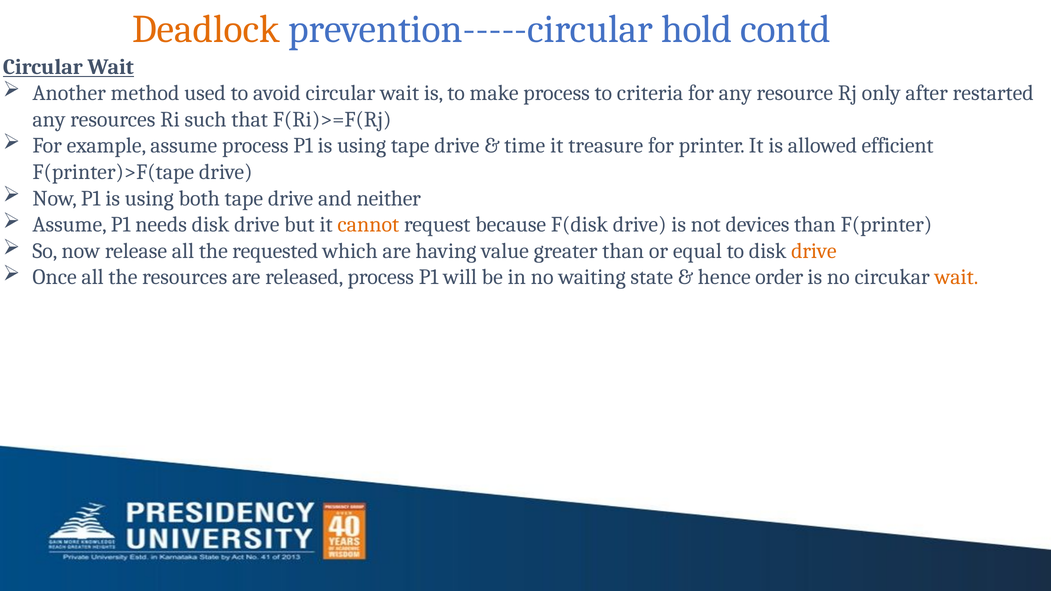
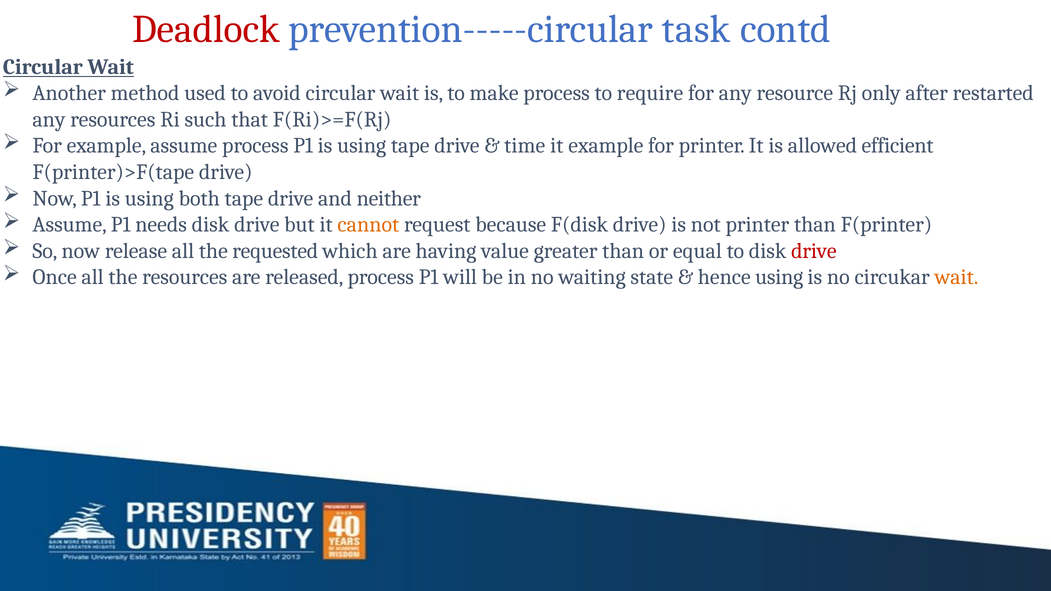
Deadlock colour: orange -> red
hold: hold -> task
criteria: criteria -> require
it treasure: treasure -> example
not devices: devices -> printer
drive at (814, 251) colour: orange -> red
hence order: order -> using
